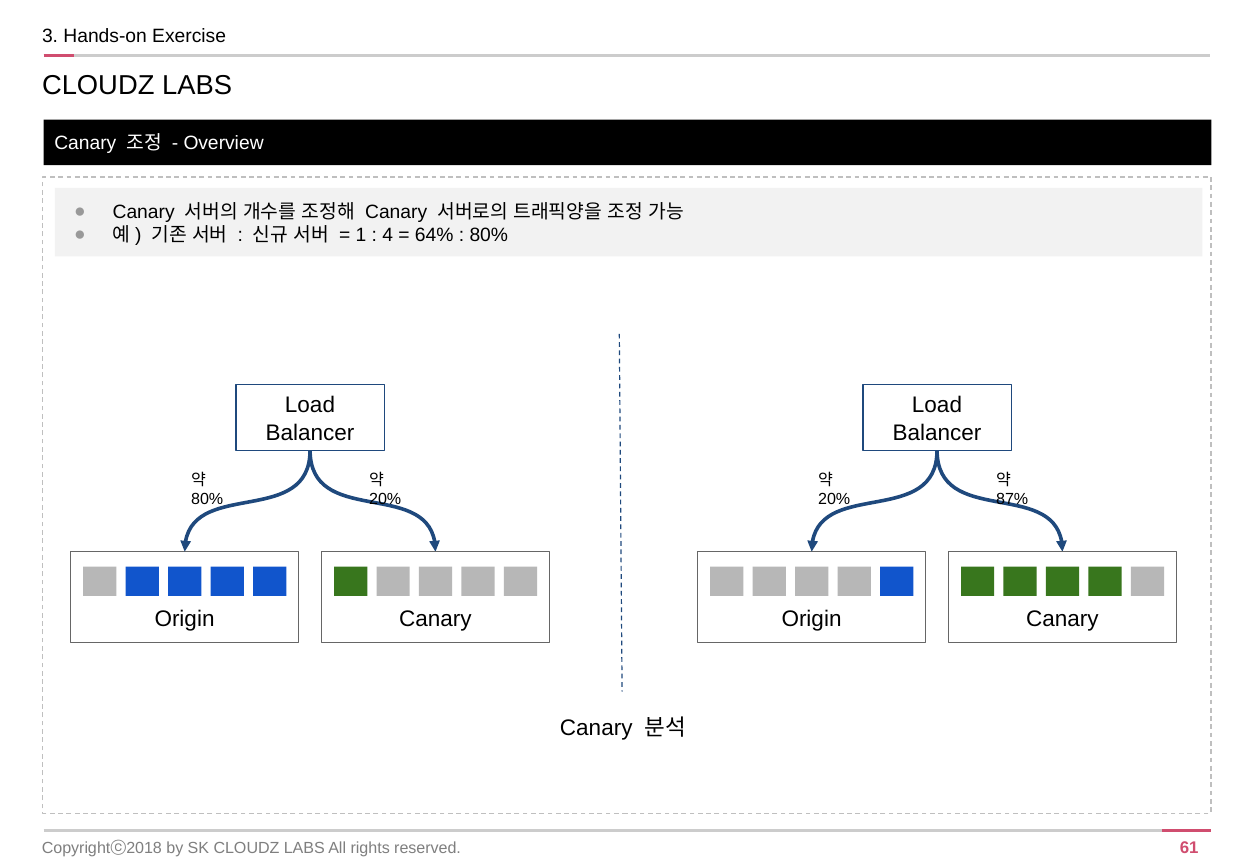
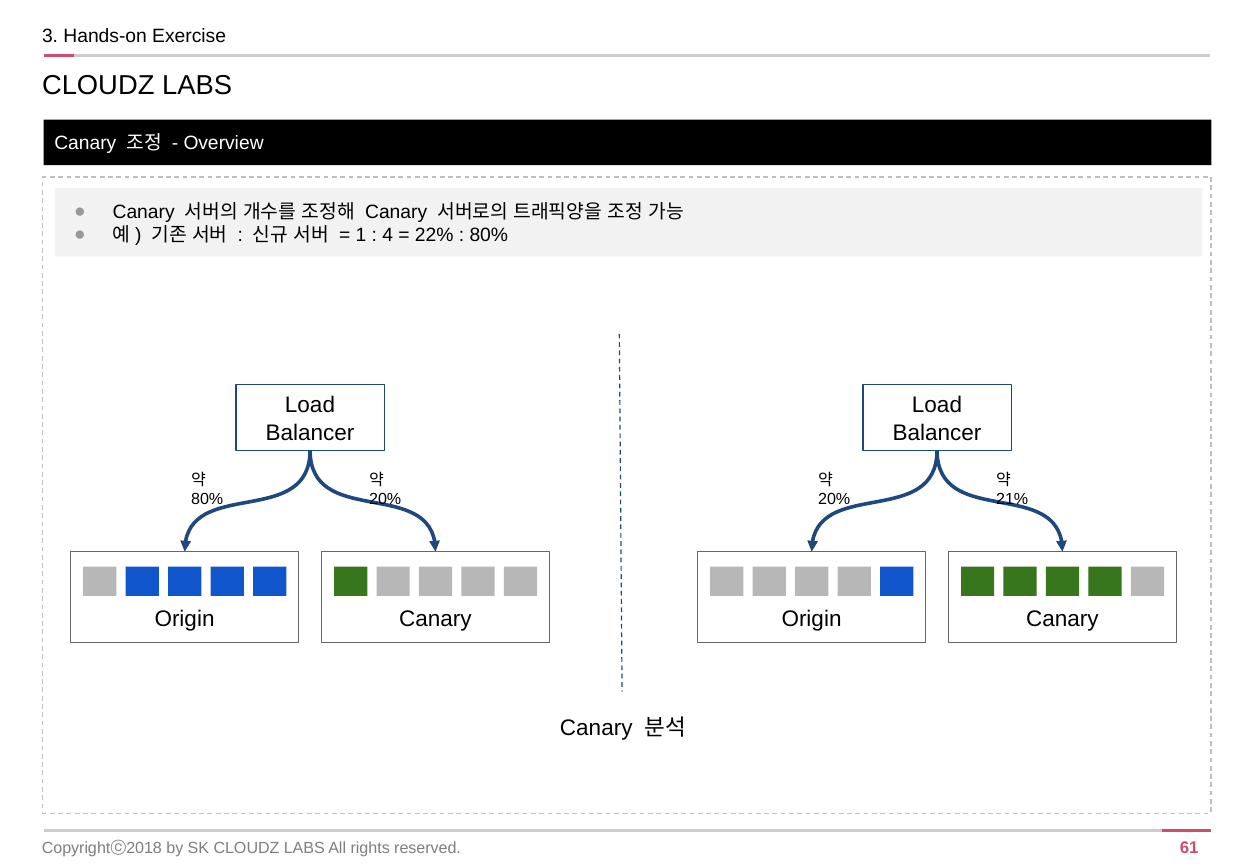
64%: 64% -> 22%
87%: 87% -> 21%
